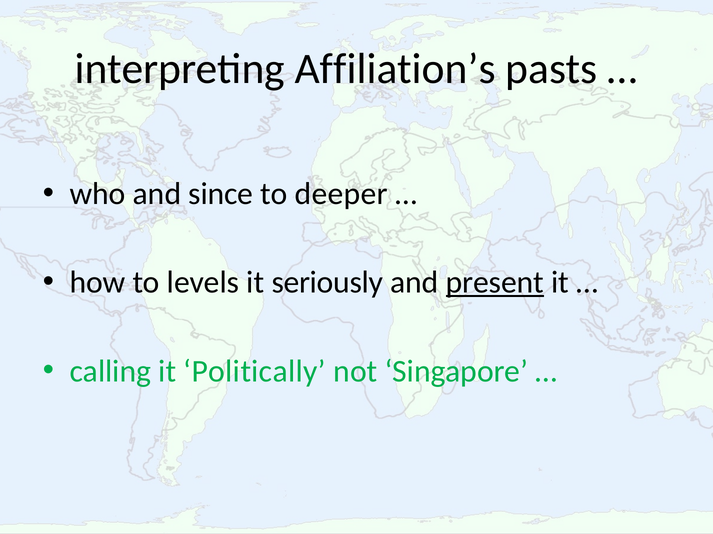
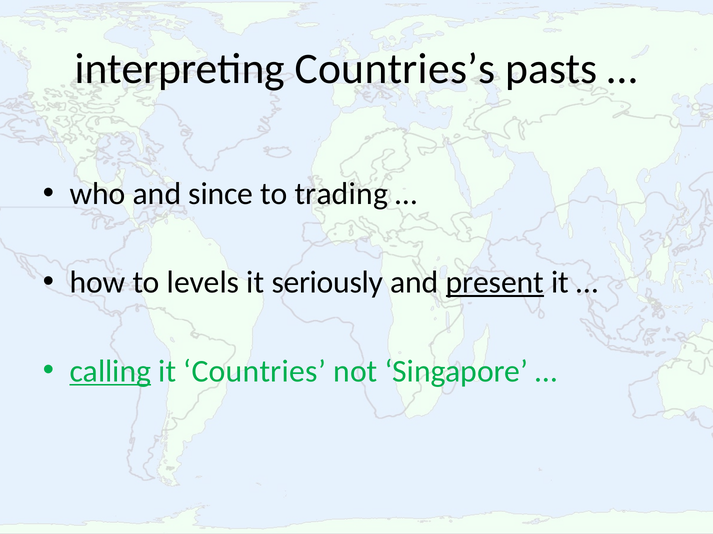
Affiliation’s: Affiliation’s -> Countries’s
deeper: deeper -> trading
calling underline: none -> present
Politically: Politically -> Countries
